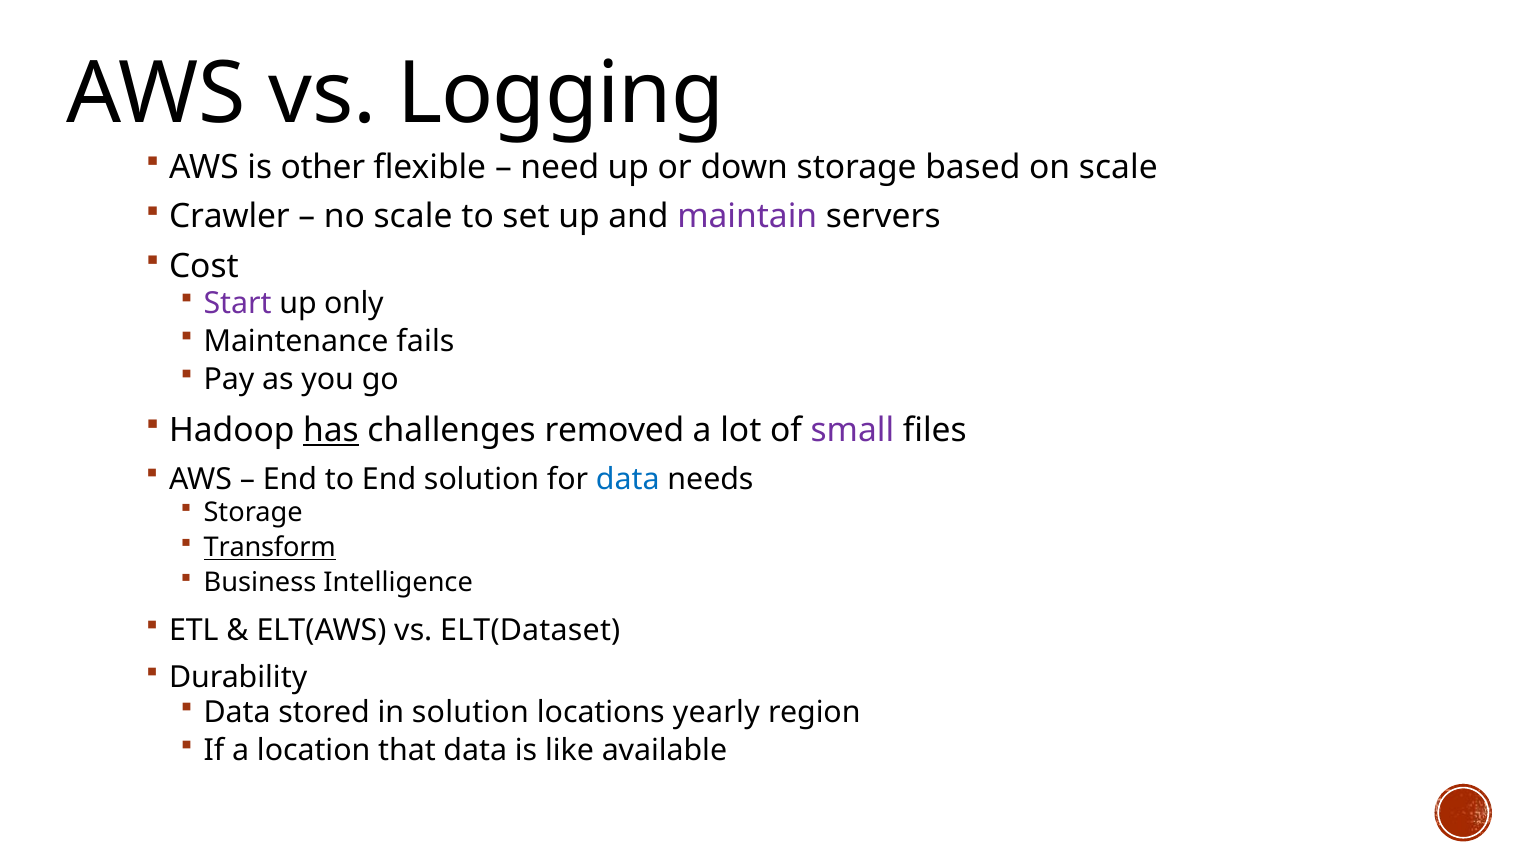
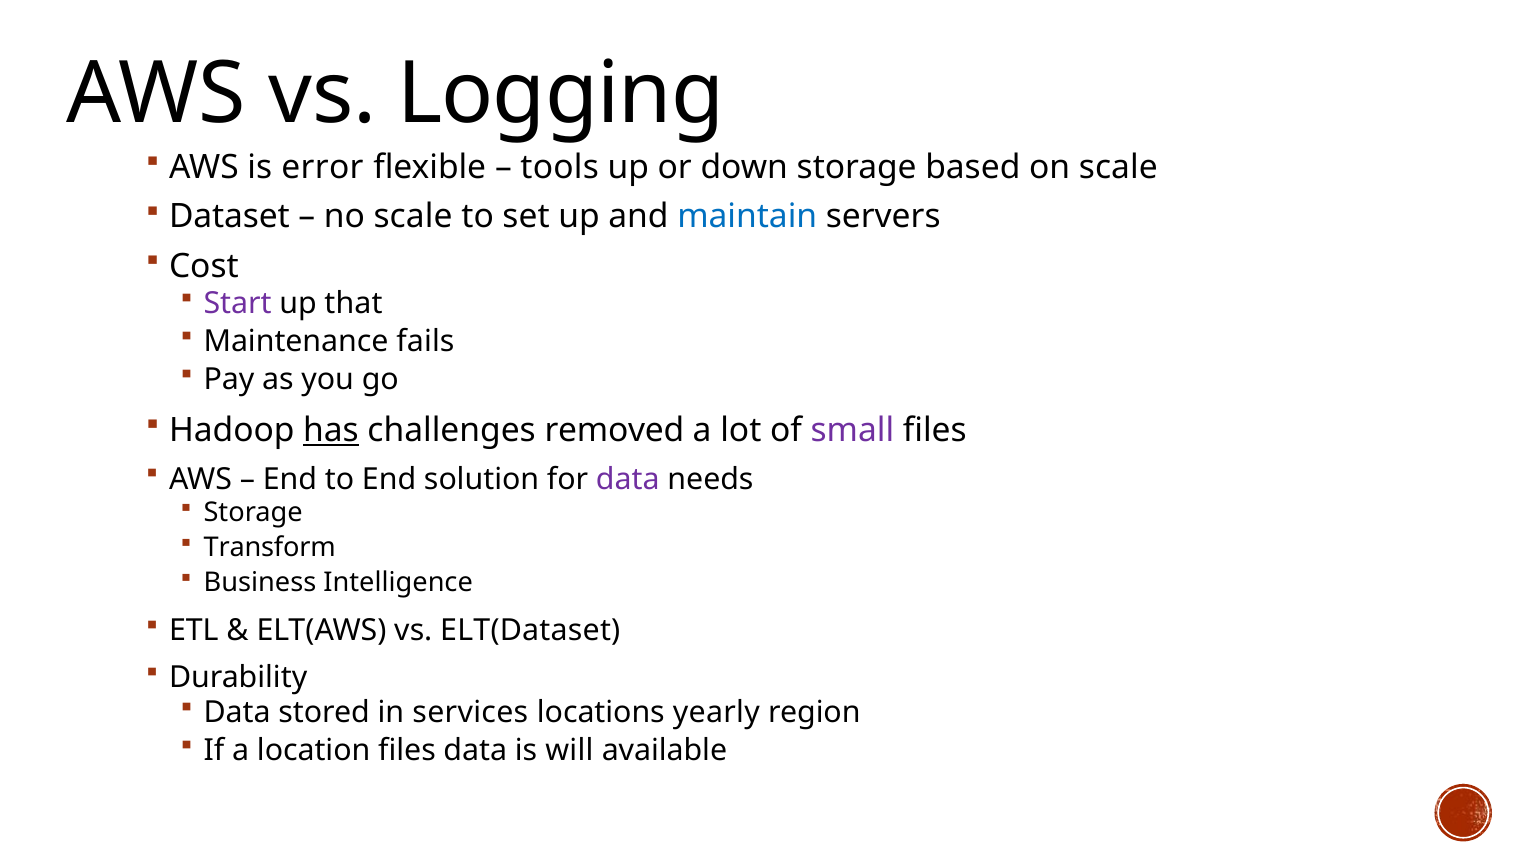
other: other -> error
need: need -> tools
Crawler: Crawler -> Dataset
maintain colour: purple -> blue
only: only -> that
data at (628, 479) colour: blue -> purple
Transform underline: present -> none
in solution: solution -> services
location that: that -> files
like: like -> will
